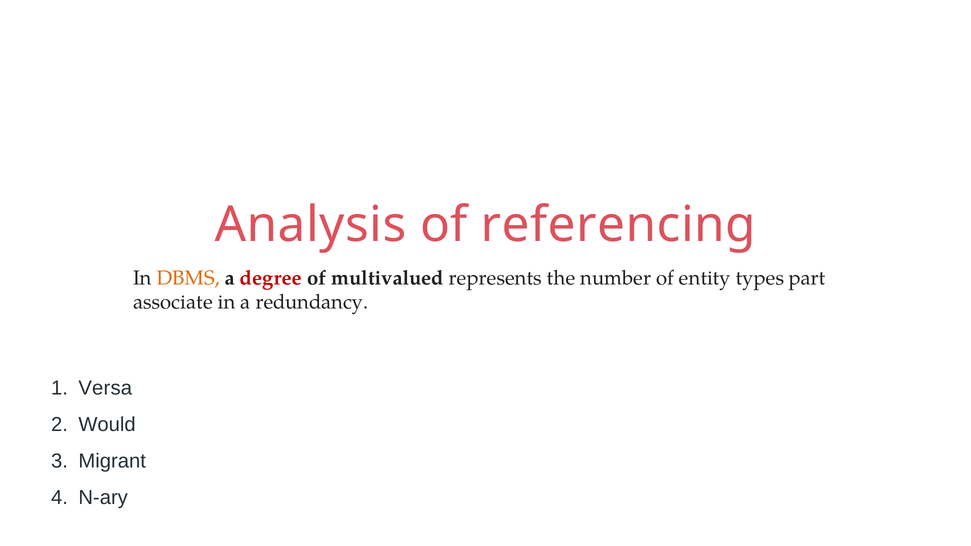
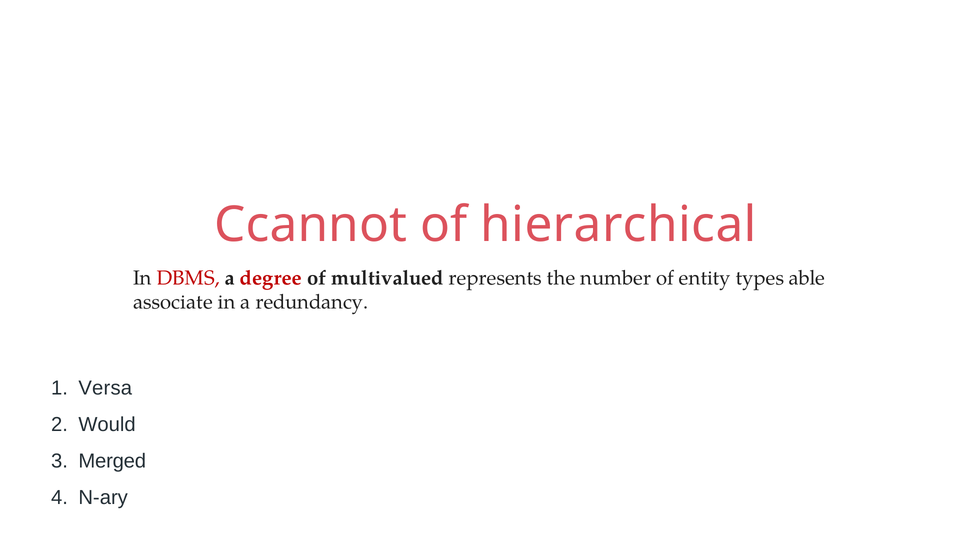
Analysis: Analysis -> Ccannot
referencing: referencing -> hierarchical
DBMS colour: orange -> red
part: part -> able
Migrant: Migrant -> Merged
